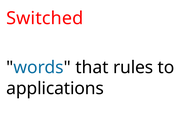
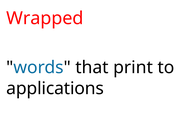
Switched: Switched -> Wrapped
rules: rules -> print
